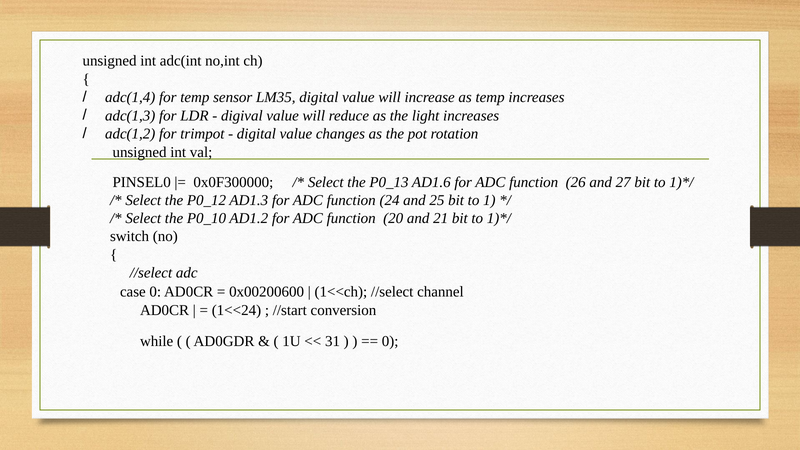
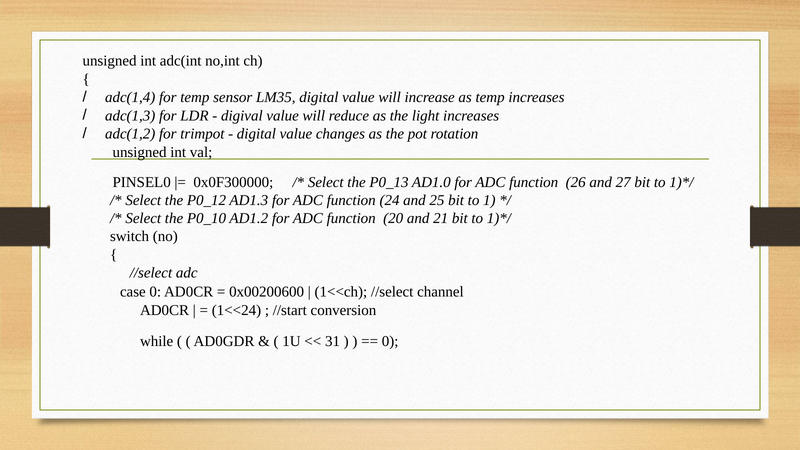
AD1.6: AD1.6 -> AD1.0
